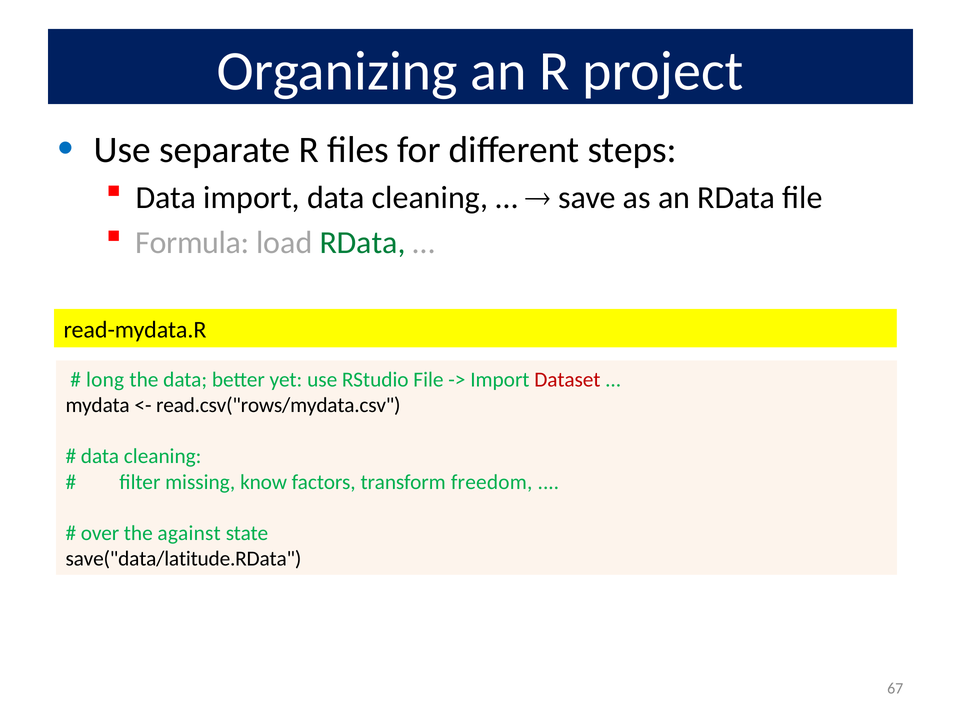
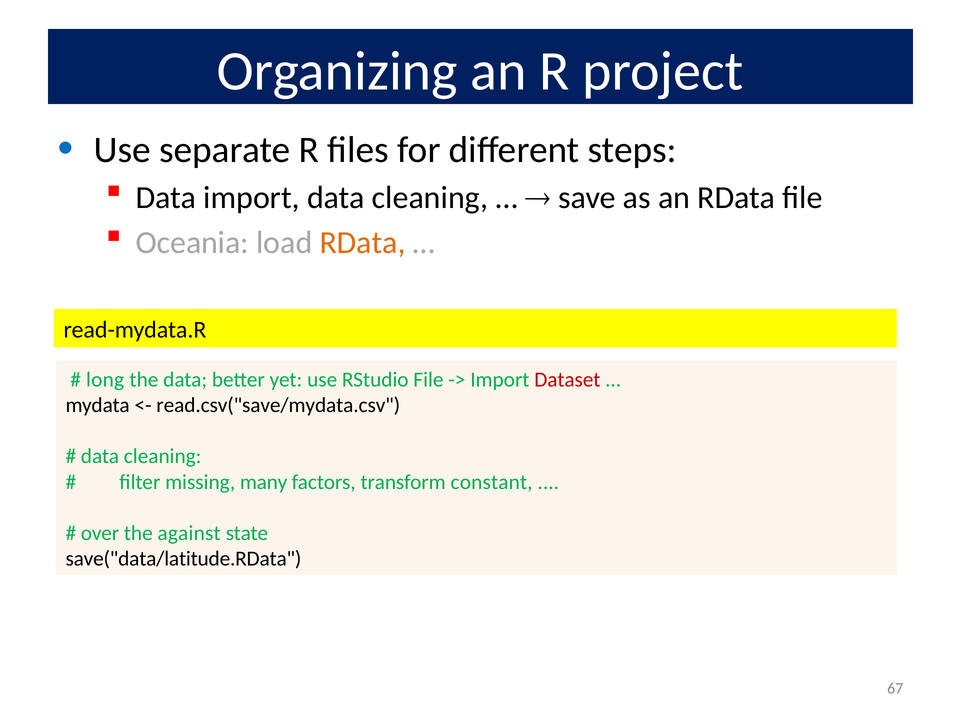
Formula: Formula -> Oceania
RData at (363, 243) colour: green -> orange
read.csv("rows/mydata.csv: read.csv("rows/mydata.csv -> read.csv("save/mydata.csv
know: know -> many
freedom: freedom -> constant
